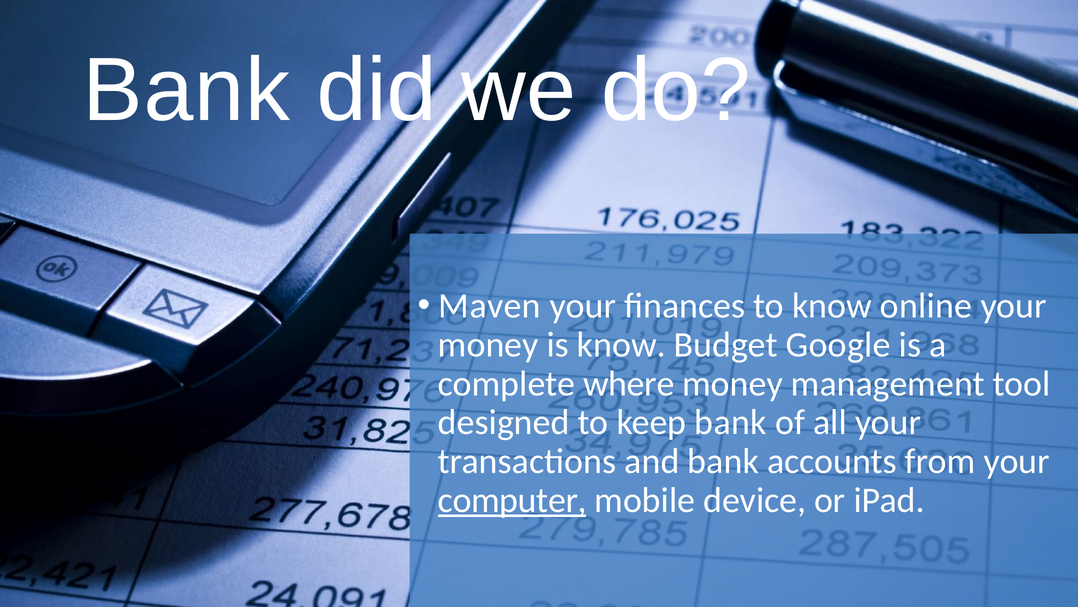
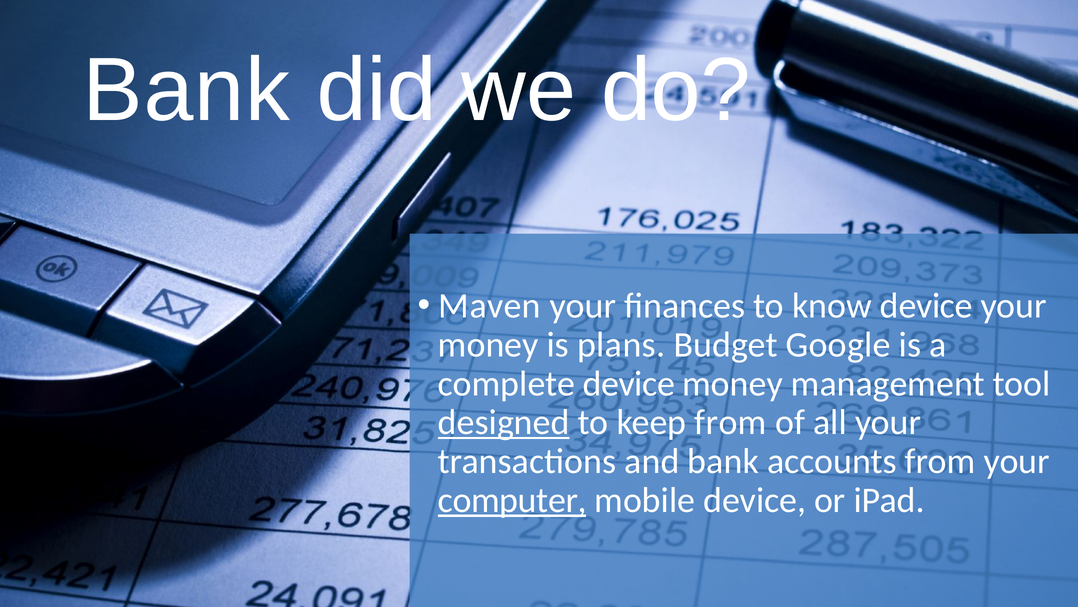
know online: online -> device
is know: know -> plans
complete where: where -> device
designed underline: none -> present
keep bank: bank -> from
